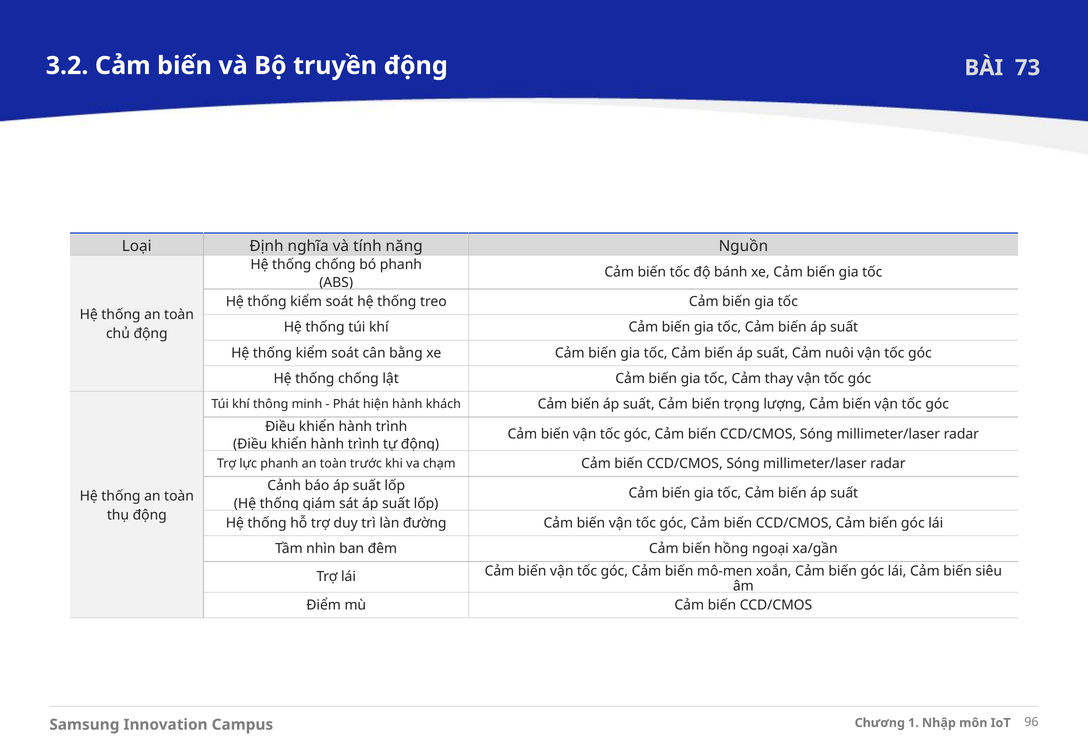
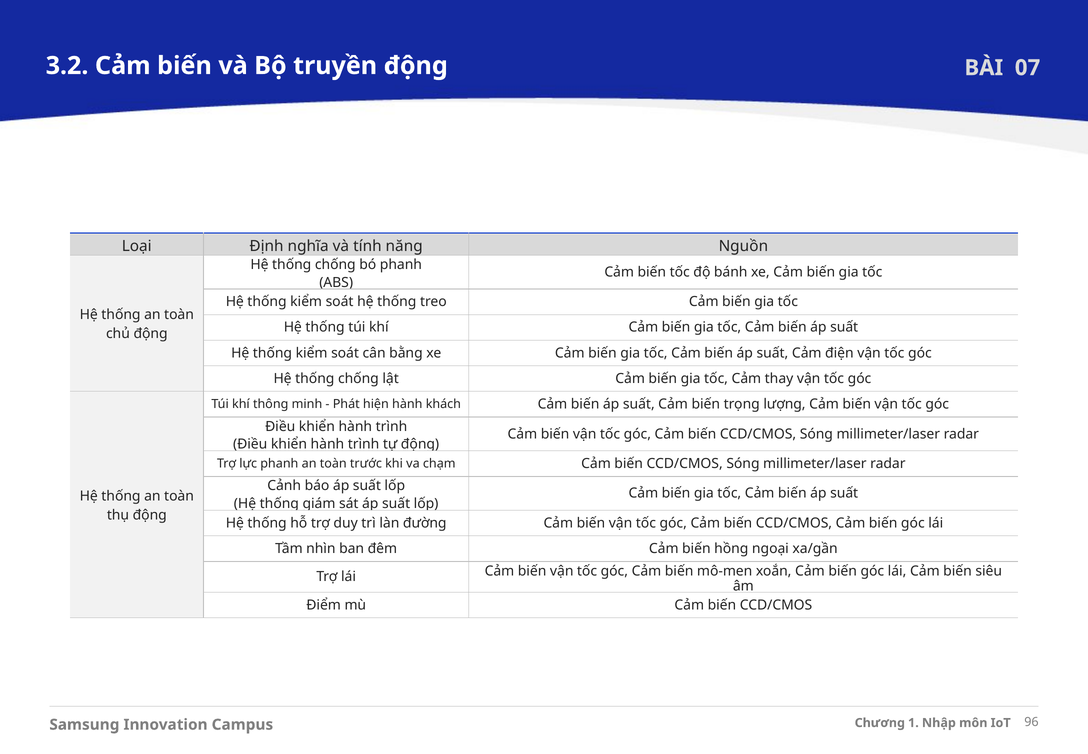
73: 73 -> 07
nuôi: nuôi -> điện
